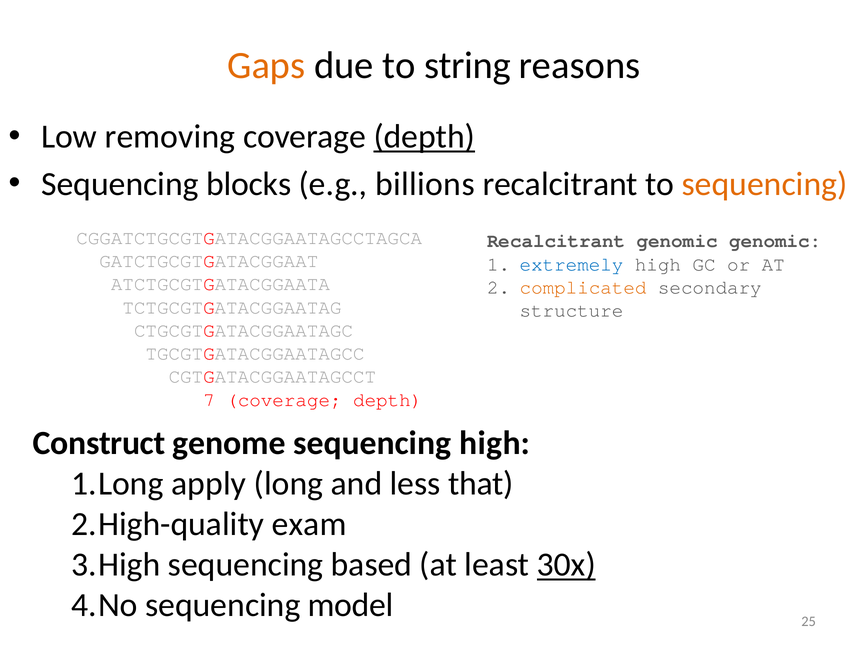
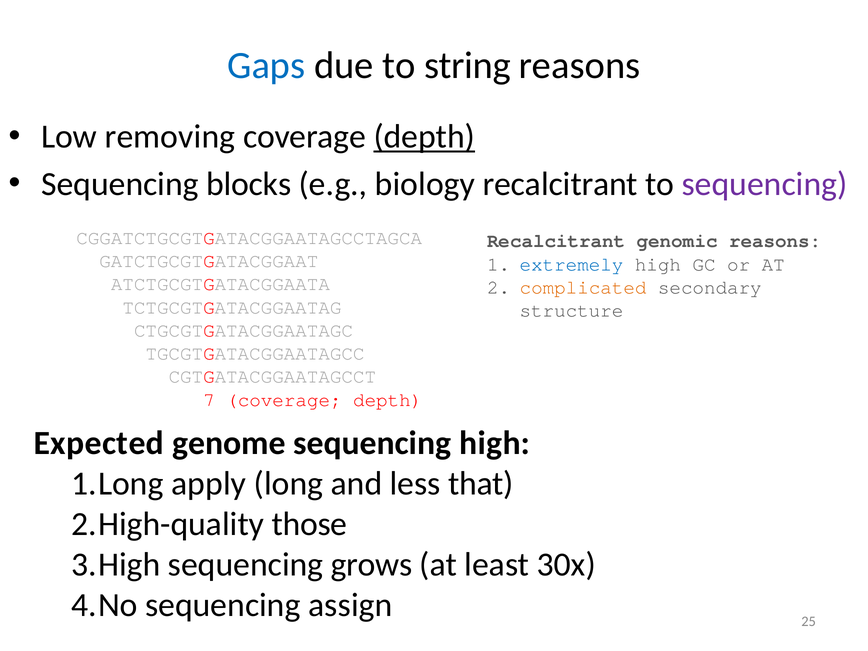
Gaps colour: orange -> blue
billions: billions -> biology
sequencing at (765, 184) colour: orange -> purple
genomic genomic: genomic -> reasons
Construct: Construct -> Expected
exam: exam -> those
based: based -> grows
30x underline: present -> none
model: model -> assign
